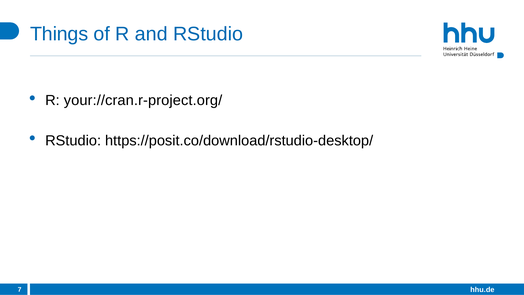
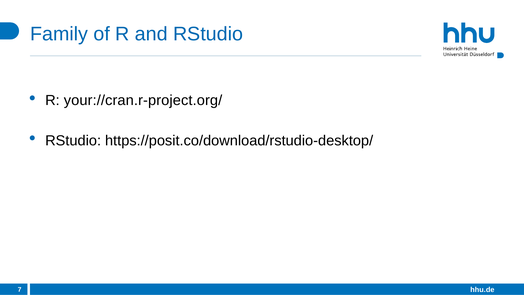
Things: Things -> Family
